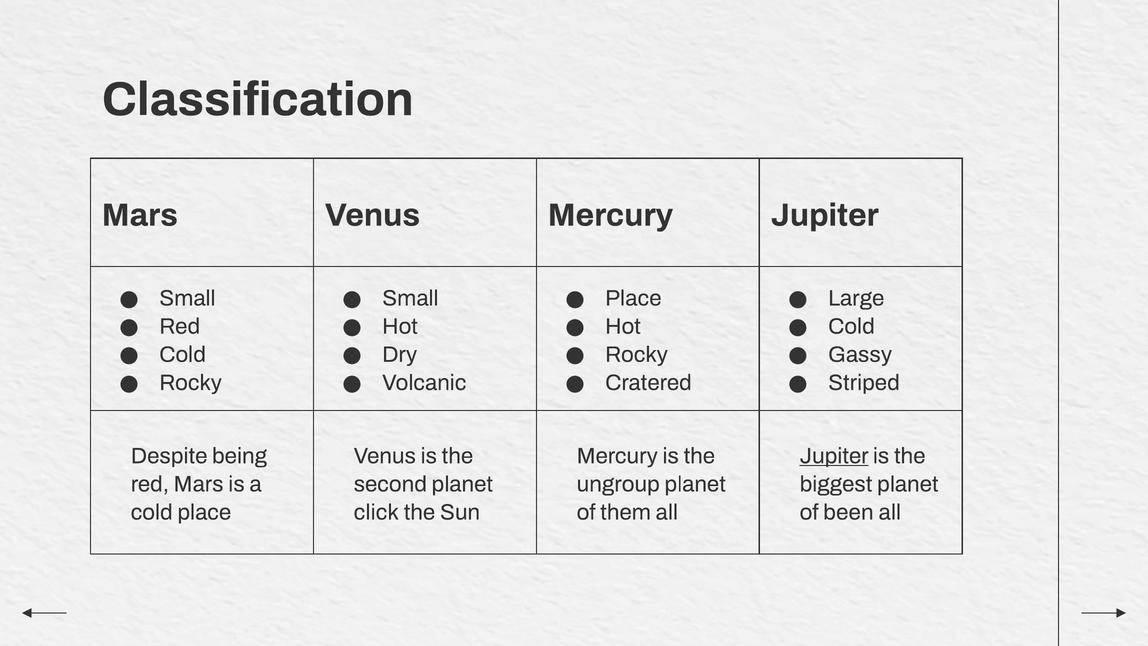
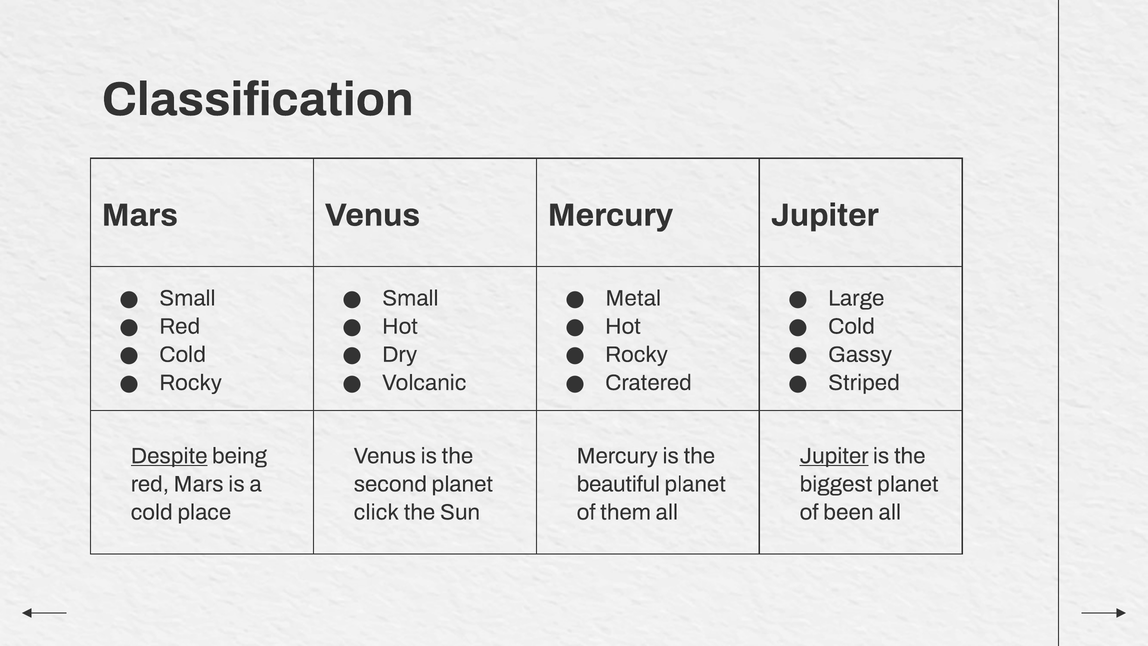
Place at (633, 298): Place -> Metal
Despite underline: none -> present
ungroup: ungroup -> beautiful
